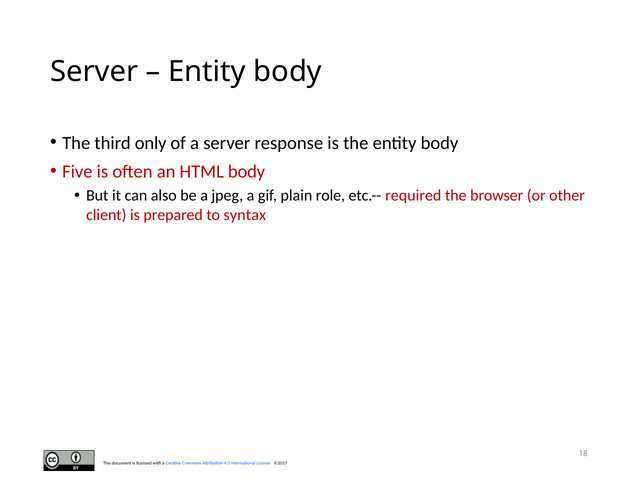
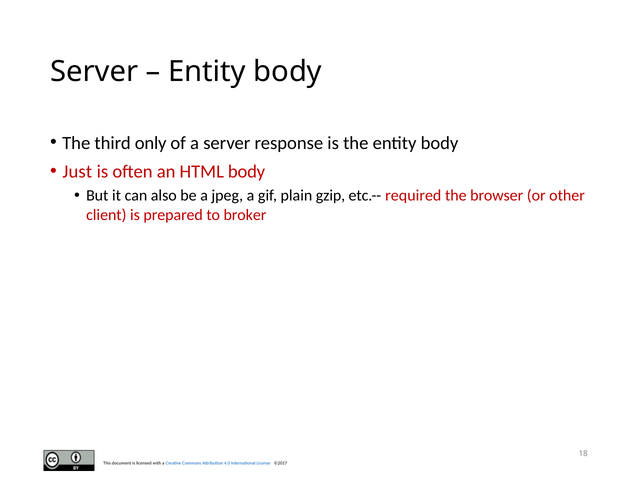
Five: Five -> Just
role: role -> gzip
syntax: syntax -> broker
